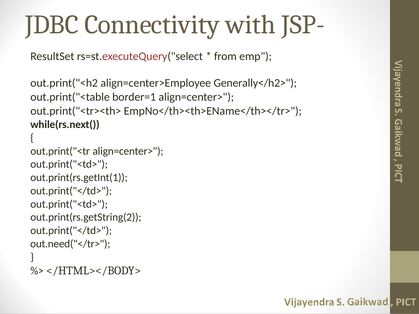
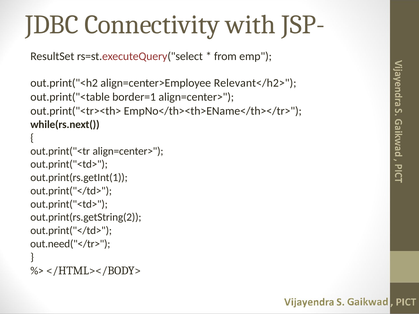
Generally</h2>: Generally</h2> -> Relevant</h2>
